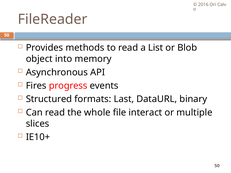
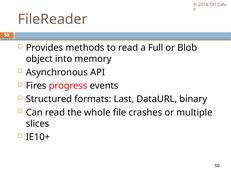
List: List -> Full
interact: interact -> crashes
